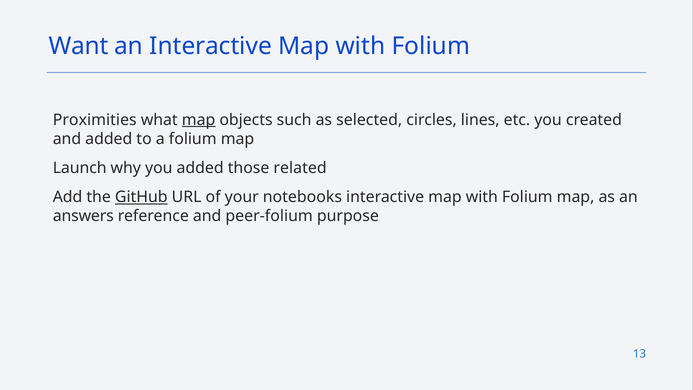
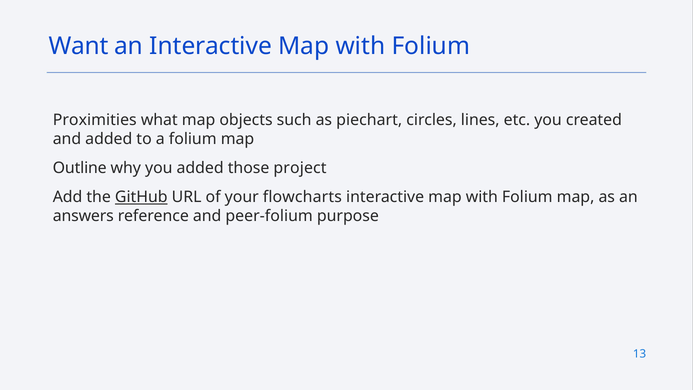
map at (199, 120) underline: present -> none
selected: selected -> piechart
Launch: Launch -> Outline
related: related -> project
notebooks: notebooks -> flowcharts
